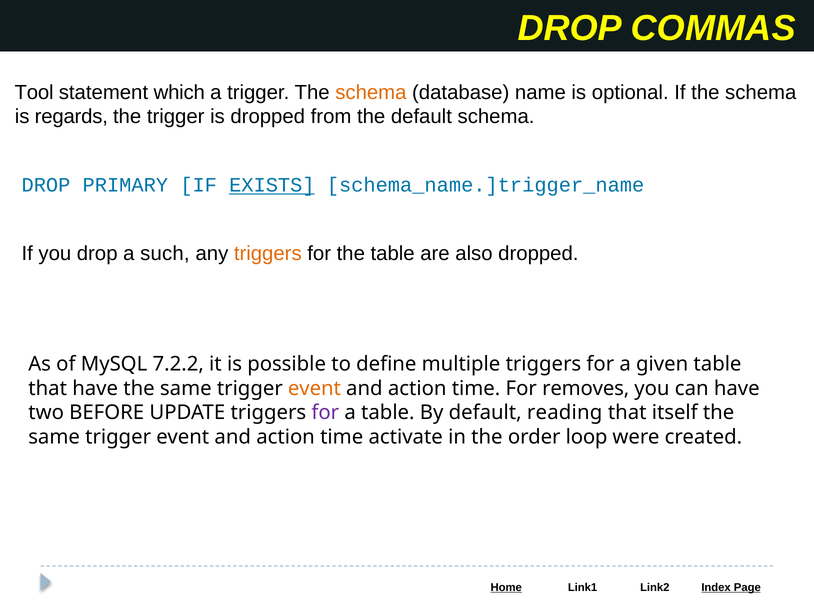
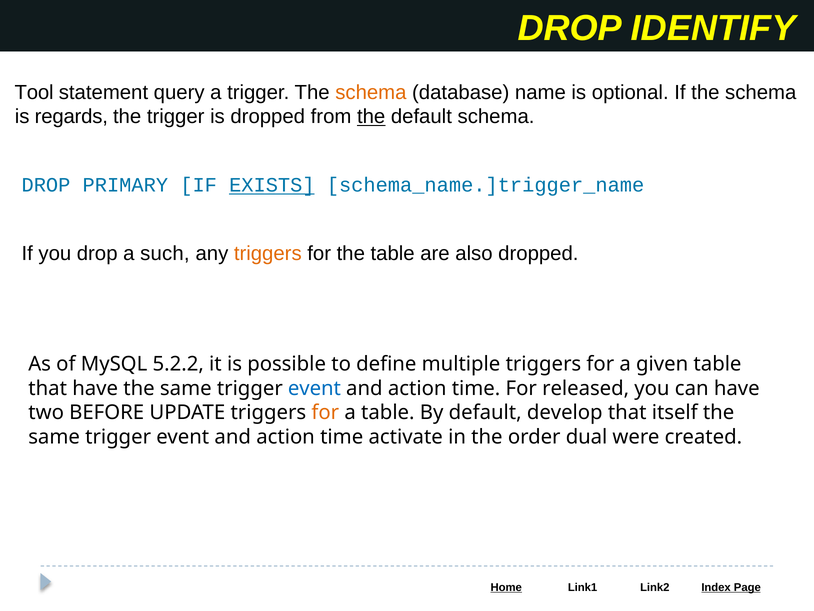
COMMAS: COMMAS -> IDENTIFY
which: which -> query
the at (371, 117) underline: none -> present
7.2.2: 7.2.2 -> 5.2.2
event at (314, 388) colour: orange -> blue
removes: removes -> released
for at (325, 412) colour: purple -> orange
reading: reading -> develop
loop: loop -> dual
